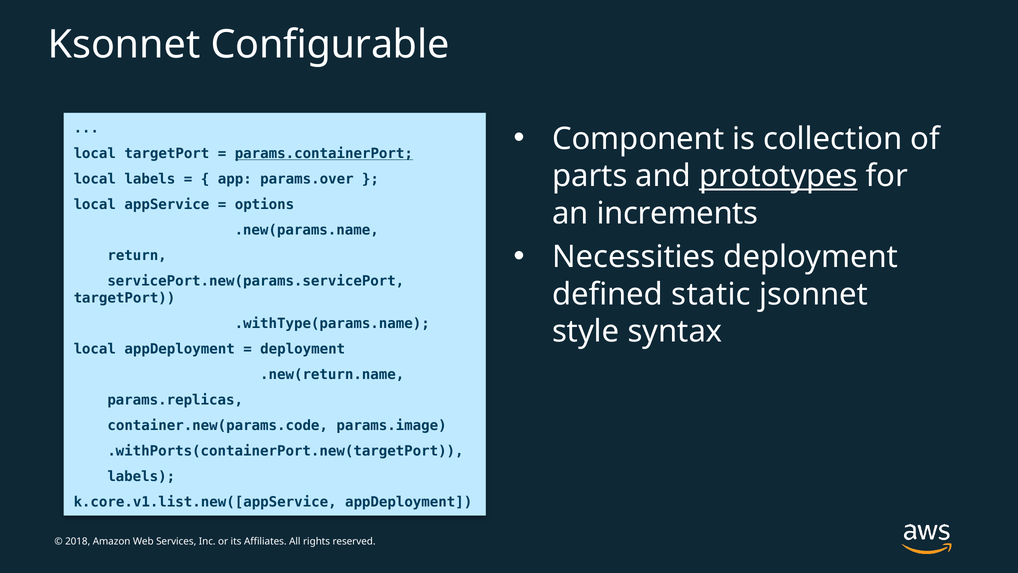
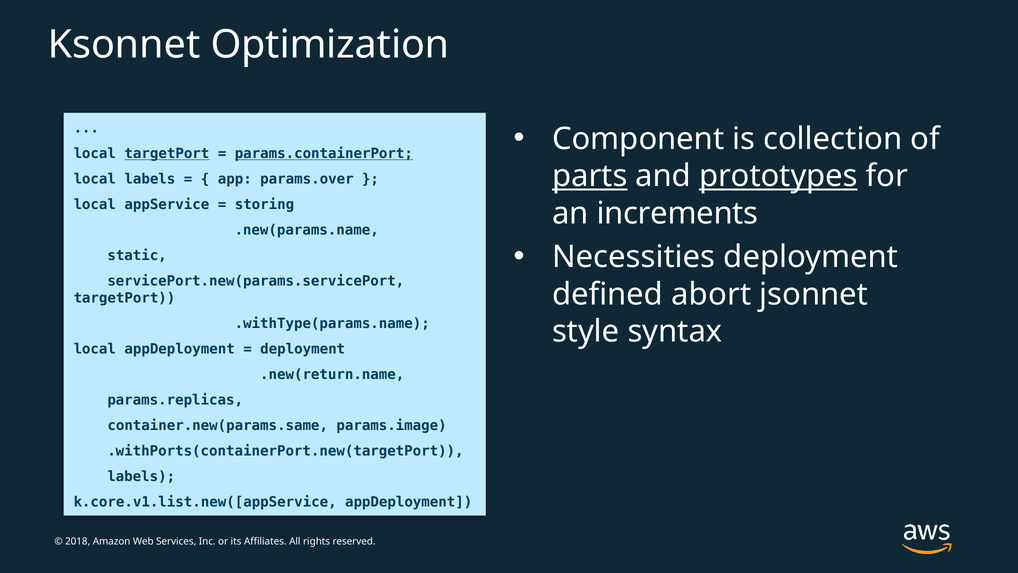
Configurable: Configurable -> Optimization
targetPort at (167, 154) underline: none -> present
parts underline: none -> present
options: options -> storing
return: return -> static
static: static -> abort
container.new(params.code: container.new(params.code -> container.new(params.same
